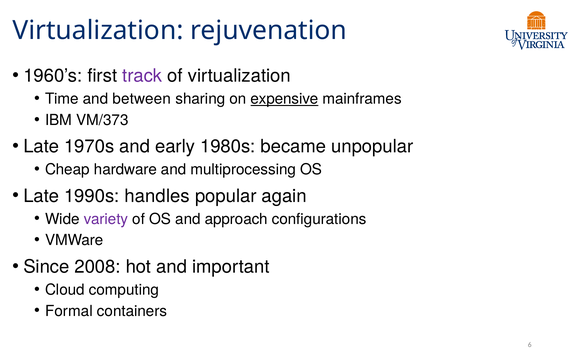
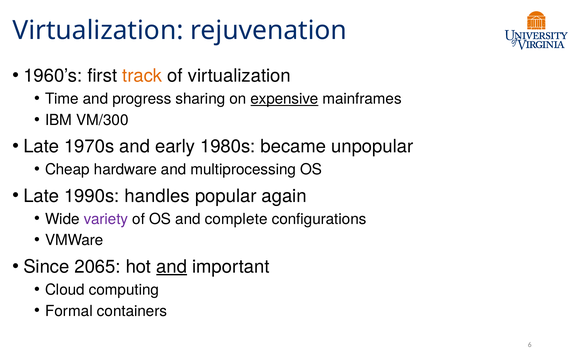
track colour: purple -> orange
between: between -> progress
VM/373: VM/373 -> VM/300
approach: approach -> complete
2008: 2008 -> 2065
and at (172, 266) underline: none -> present
